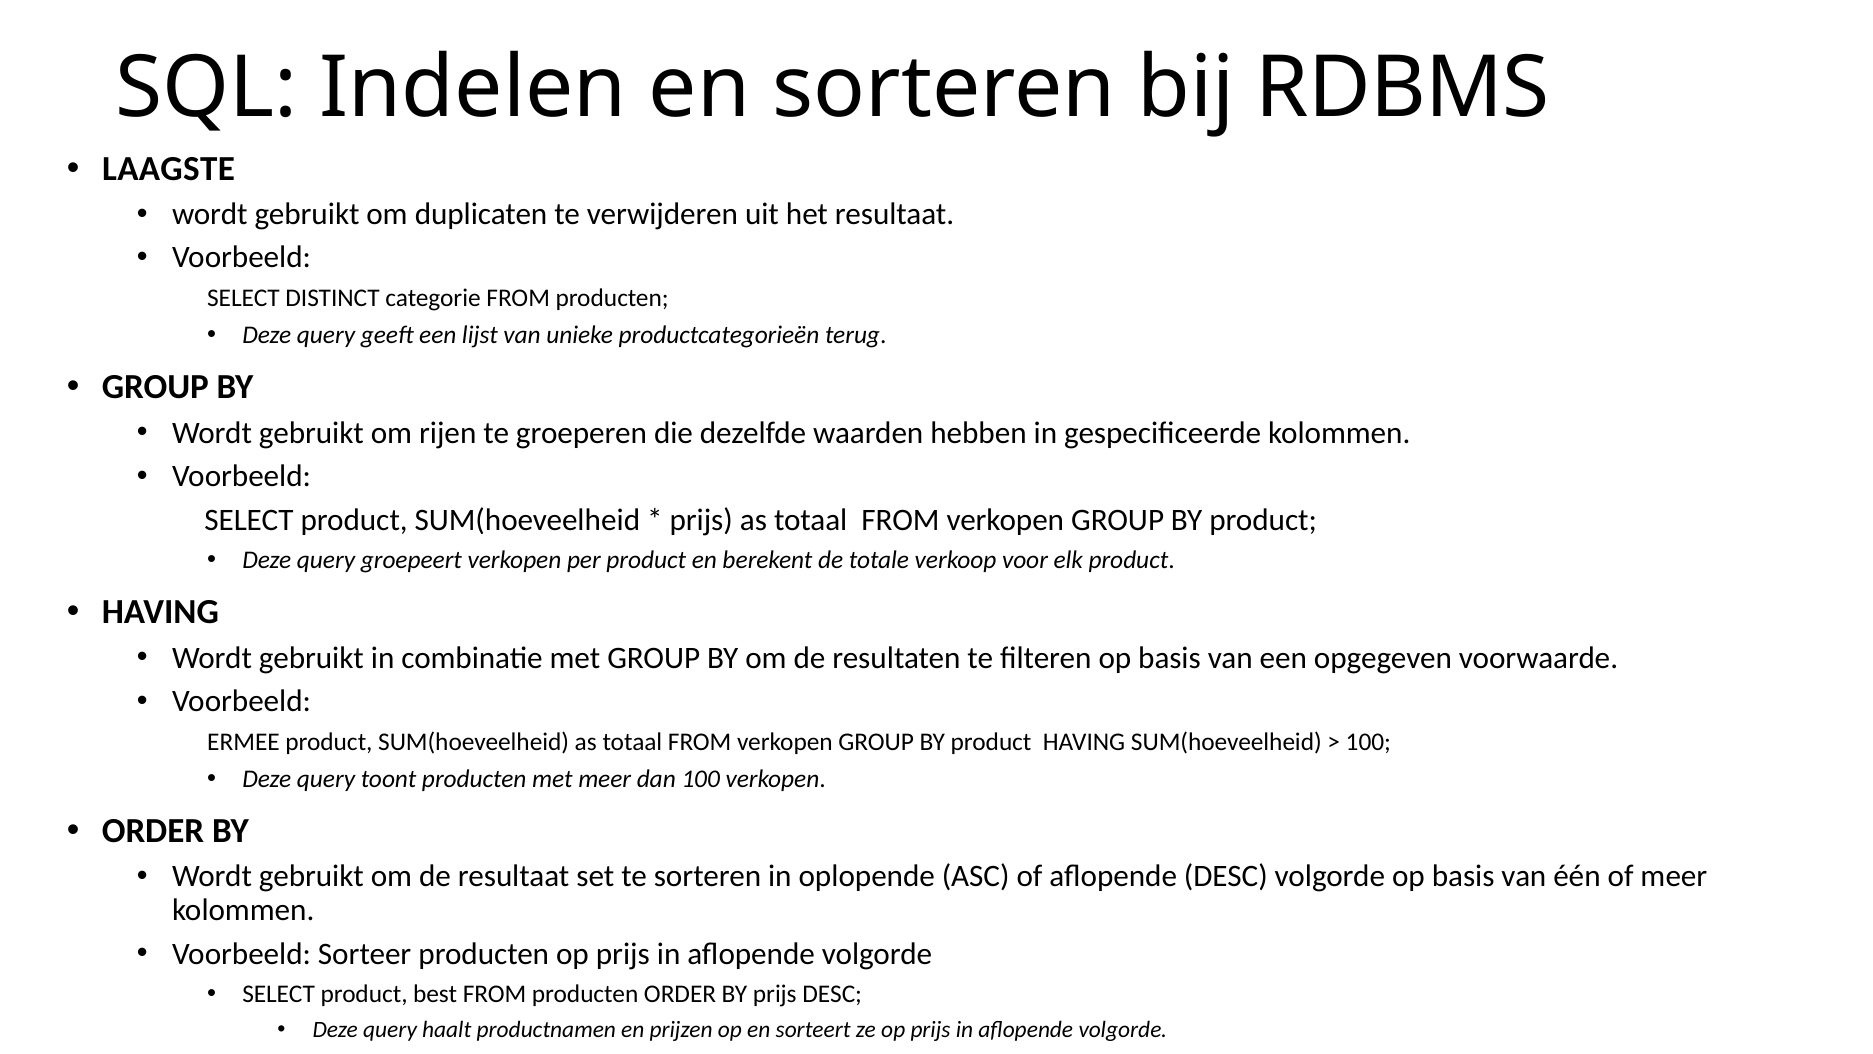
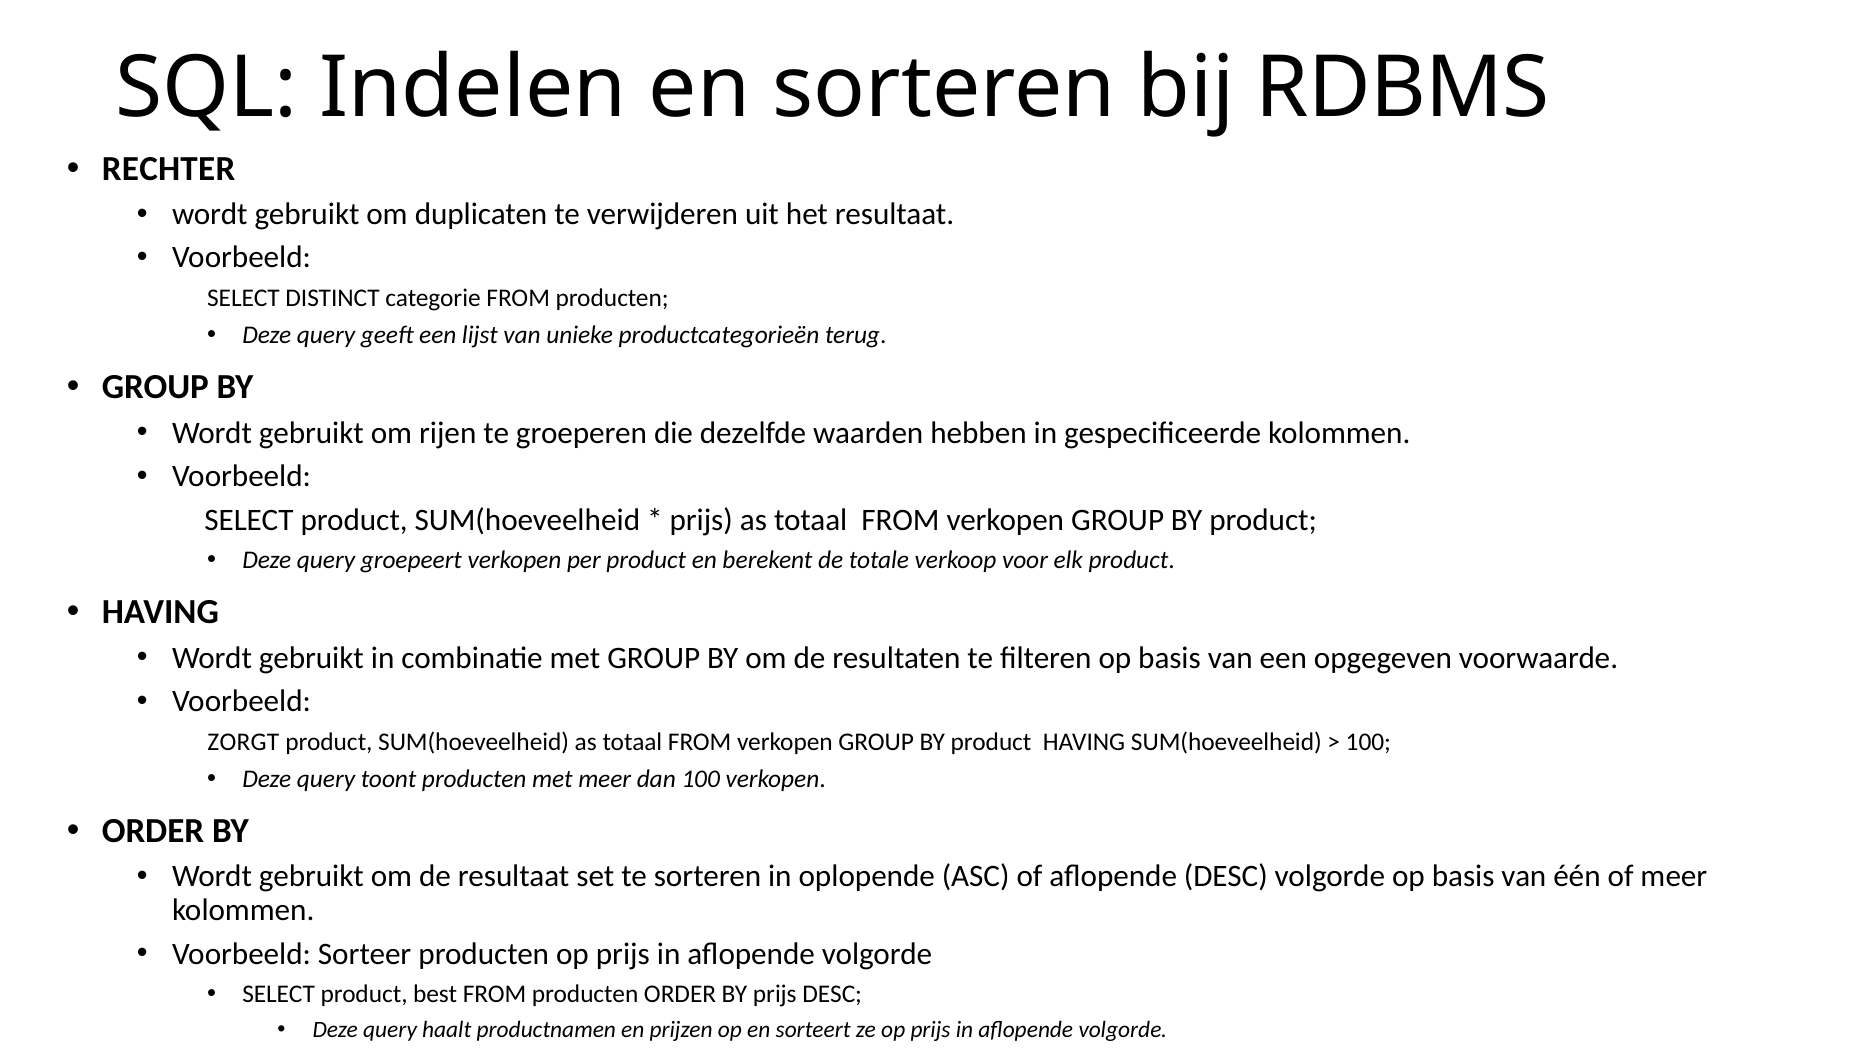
LAAGSTE: LAAGSTE -> RECHTER
ERMEE: ERMEE -> ZORGT
